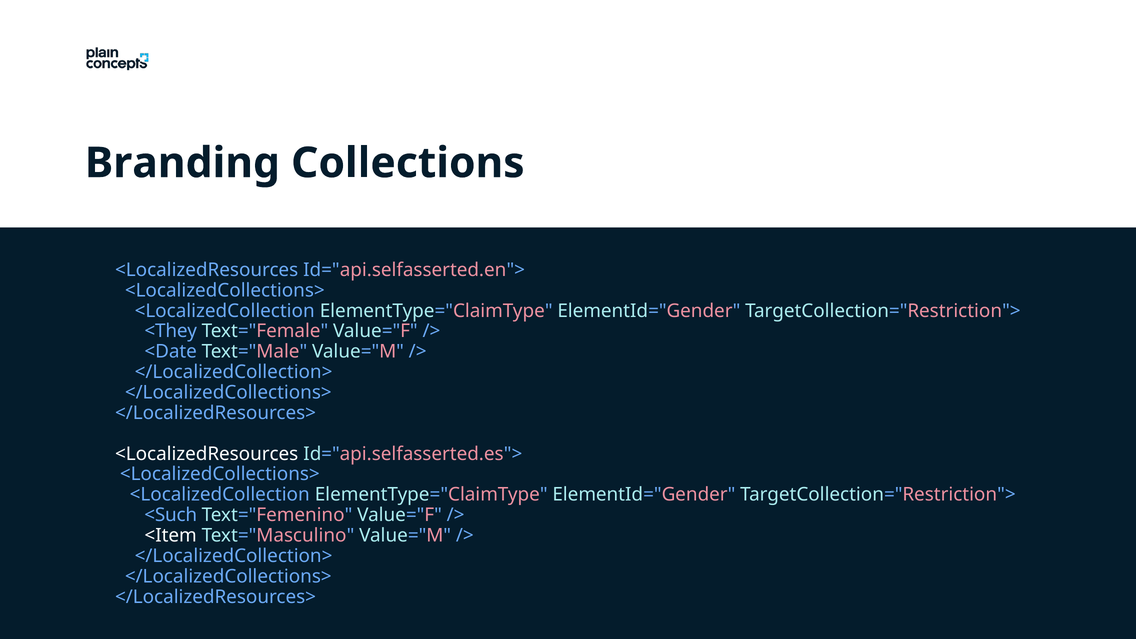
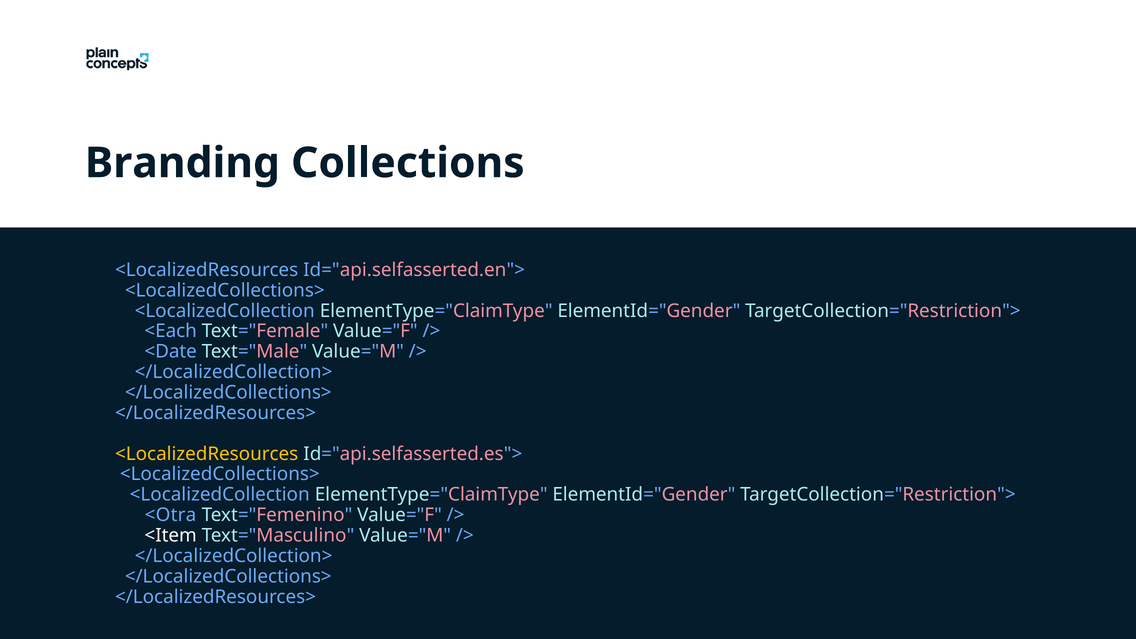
<They: <They -> <Each
<LocalizedResources at (207, 454) colour: white -> yellow
<Such: <Such -> <Otra
